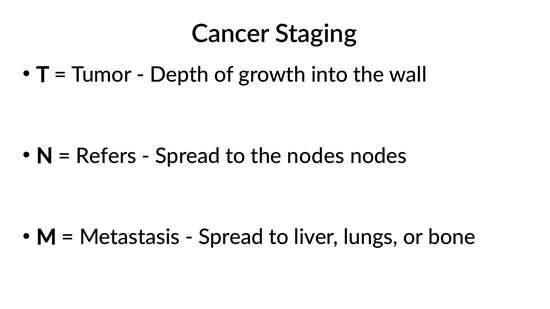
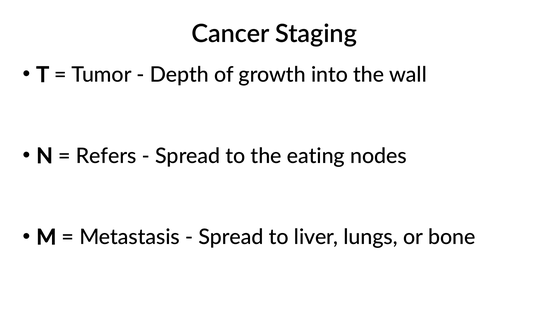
the nodes: nodes -> eating
